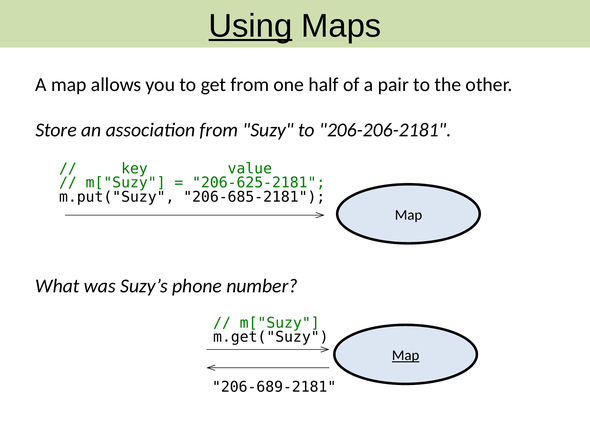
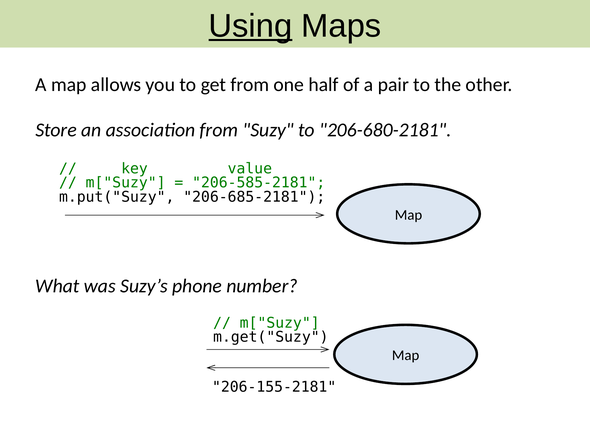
206-206-2181: 206-206-2181 -> 206-680-2181
206-625-2181: 206-625-2181 -> 206-585-2181
Map at (406, 355) underline: present -> none
206-689-2181: 206-689-2181 -> 206-155-2181
